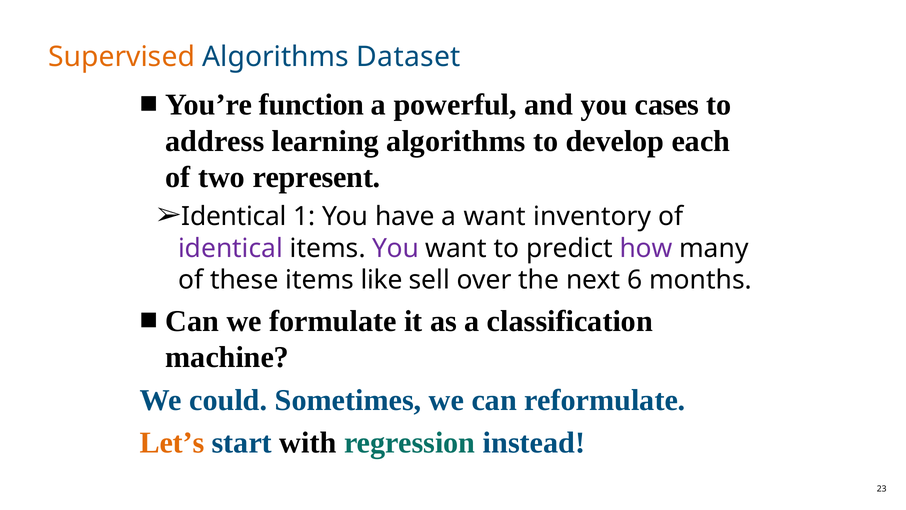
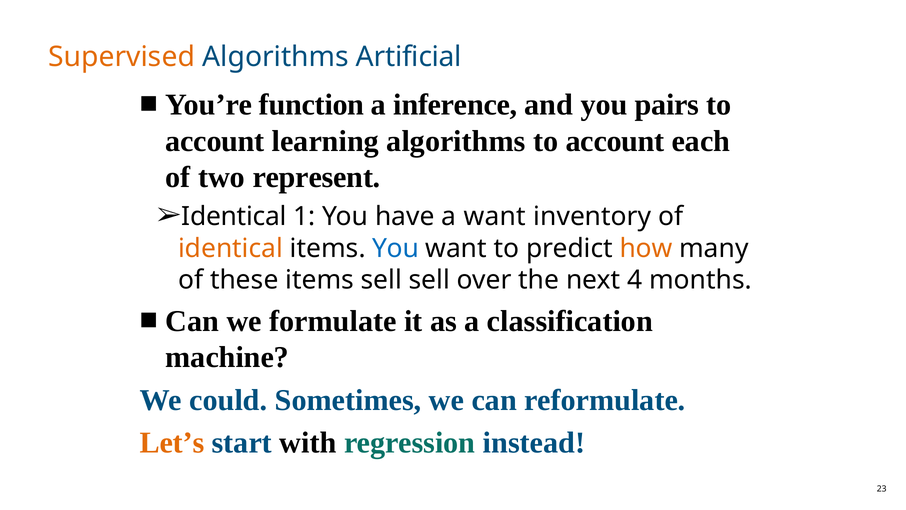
Dataset: Dataset -> Artificial
powerful: powerful -> inference
cases: cases -> pairs
address at (215, 141): address -> account
algorithms to develop: develop -> account
identical at (231, 248) colour: purple -> orange
You at (396, 248) colour: purple -> blue
how colour: purple -> orange
items like: like -> sell
6: 6 -> 4
